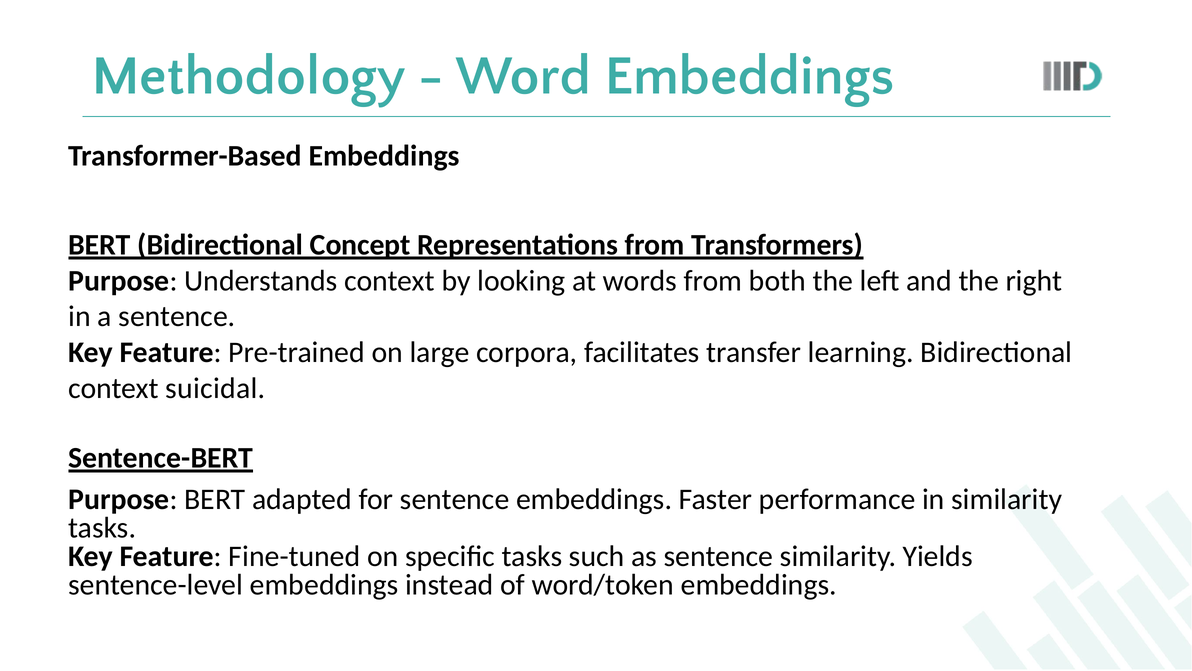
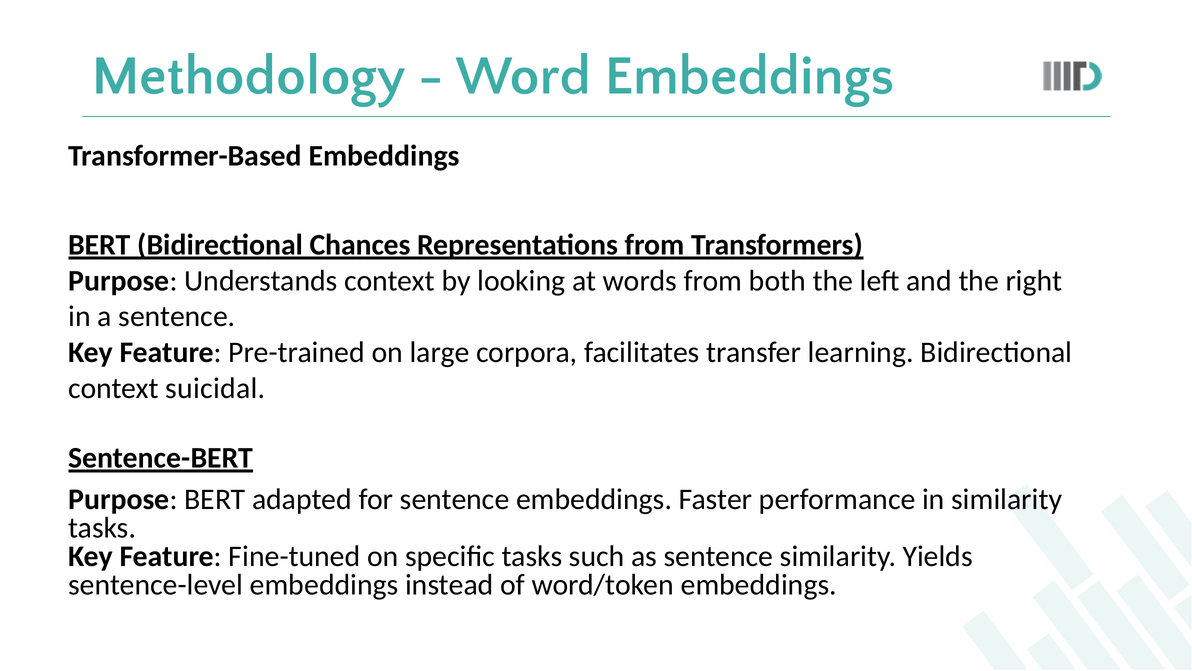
Concept: Concept -> Chances
